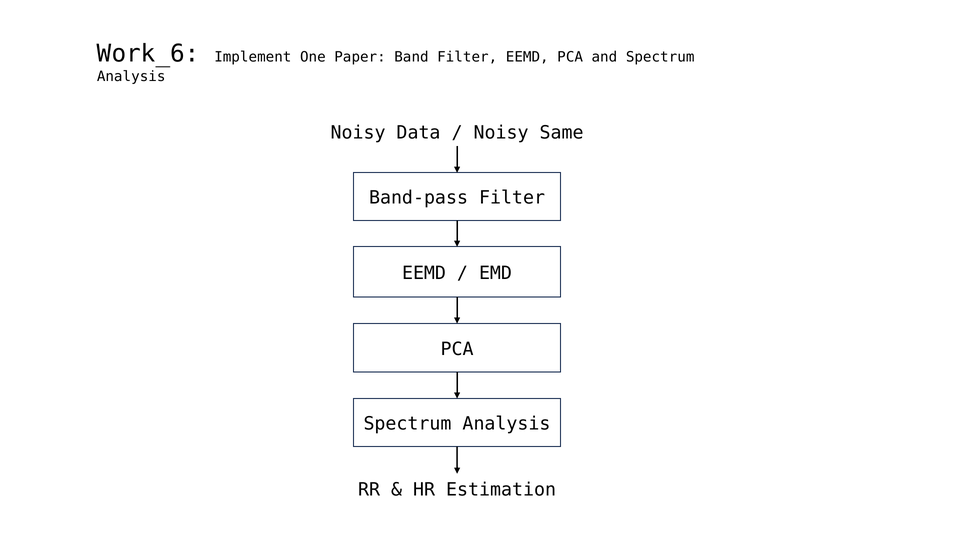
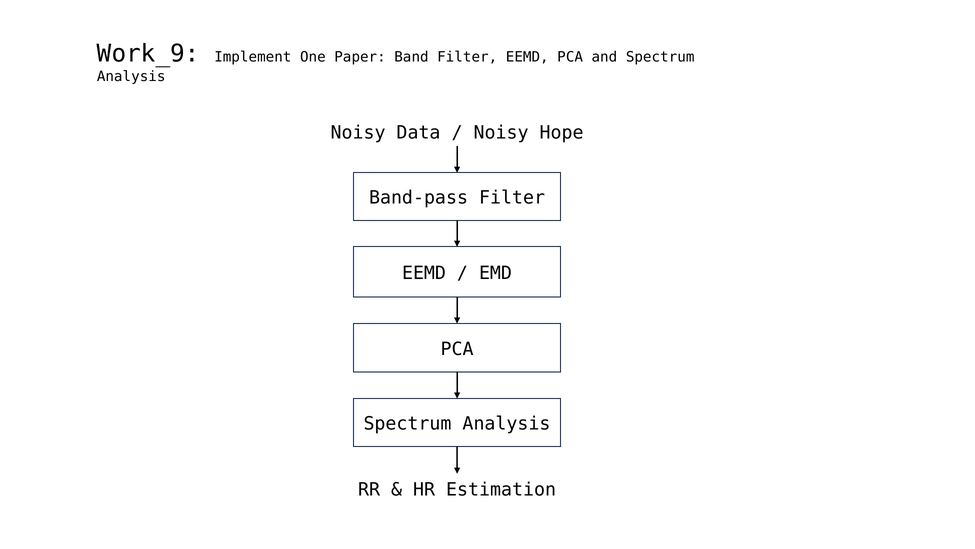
Work_6: Work_6 -> Work_9
Same: Same -> Hope
